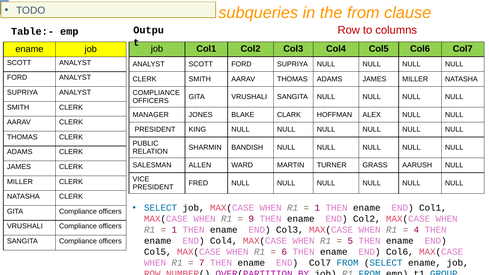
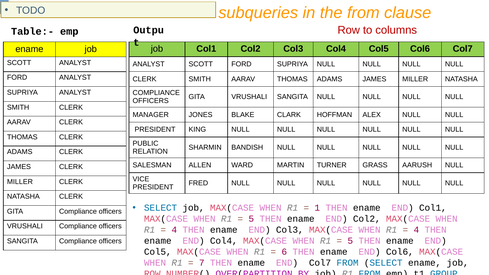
9 at (251, 219): 9 -> 5
1 at (174, 230): 1 -> 4
